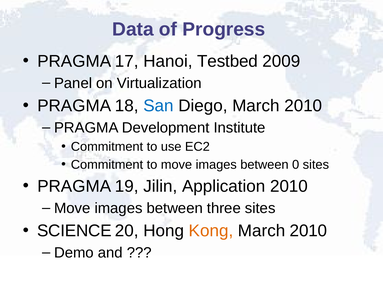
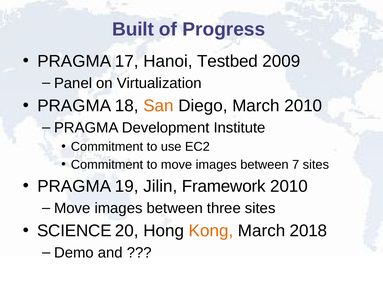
Data: Data -> Built
San colour: blue -> orange
0: 0 -> 7
Application: Application -> Framework
2010 at (308, 231): 2010 -> 2018
